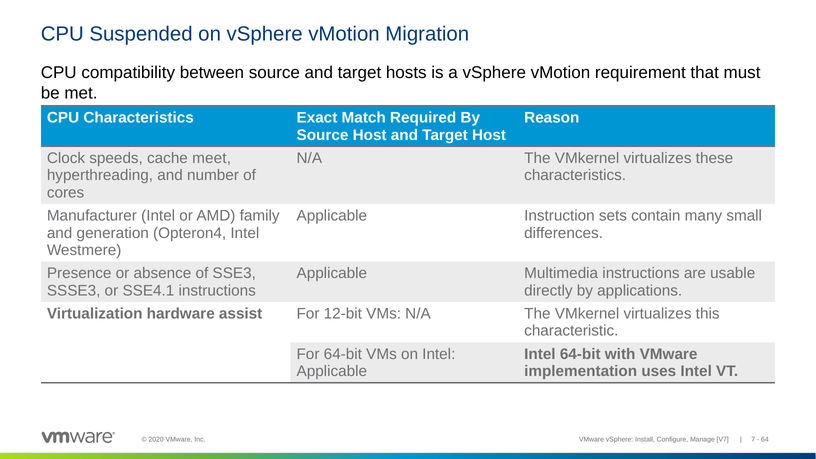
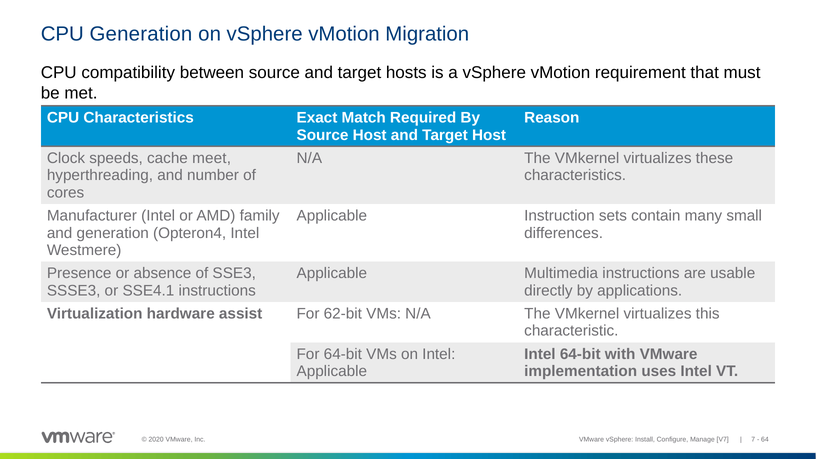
CPU Suspended: Suspended -> Generation
12-bit: 12-bit -> 62-bit
